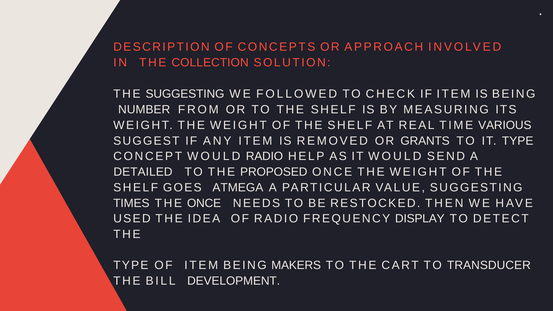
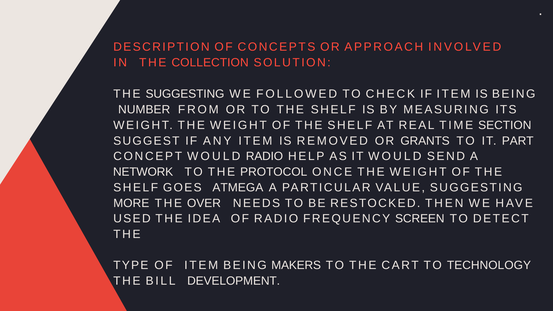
VARIOUS: VARIOUS -> SECTION
IT TYPE: TYPE -> PART
DETAILED: DETAILED -> NETWORK
PROPOSED: PROPOSED -> PROTOCOL
TIMES: TIMES -> MORE
THE ONCE: ONCE -> OVER
DISPLAY: DISPLAY -> SCREEN
TRANSDUCER: TRANSDUCER -> TECHNOLOGY
